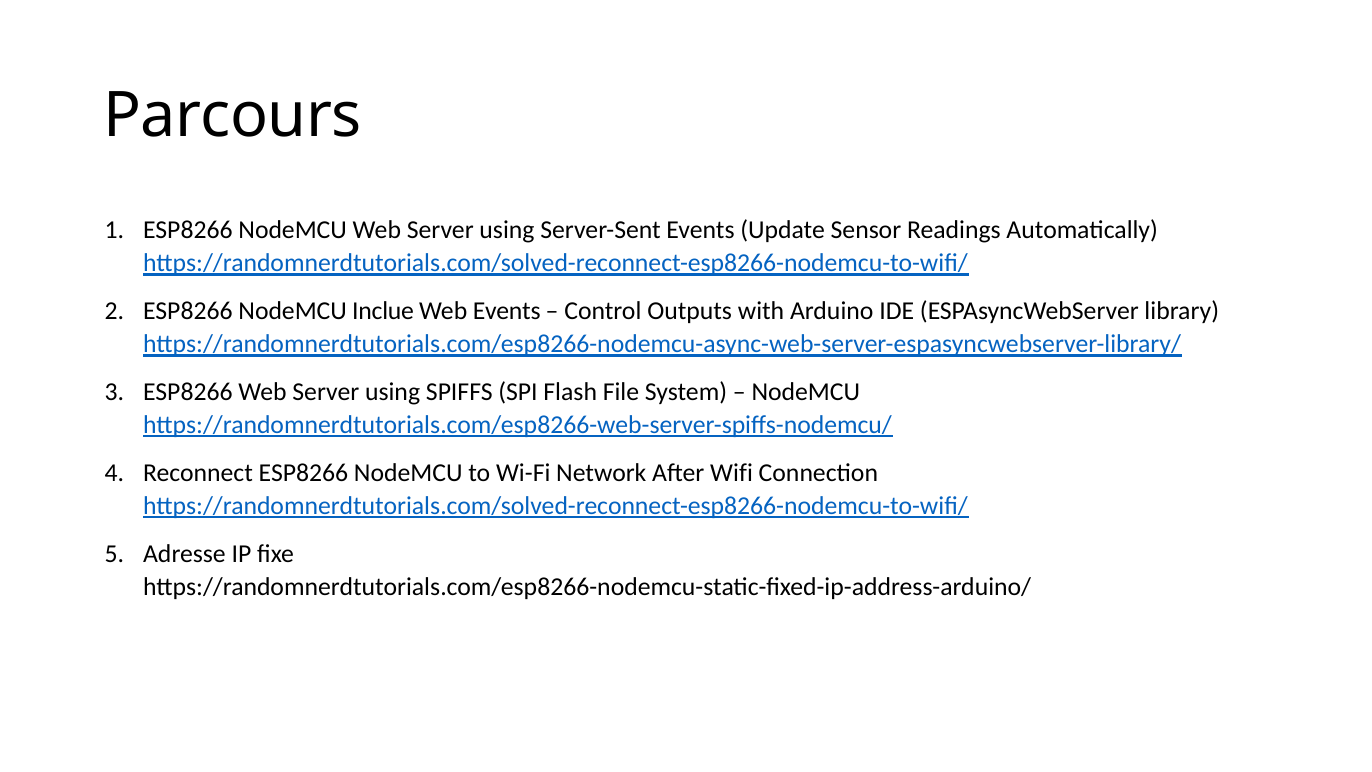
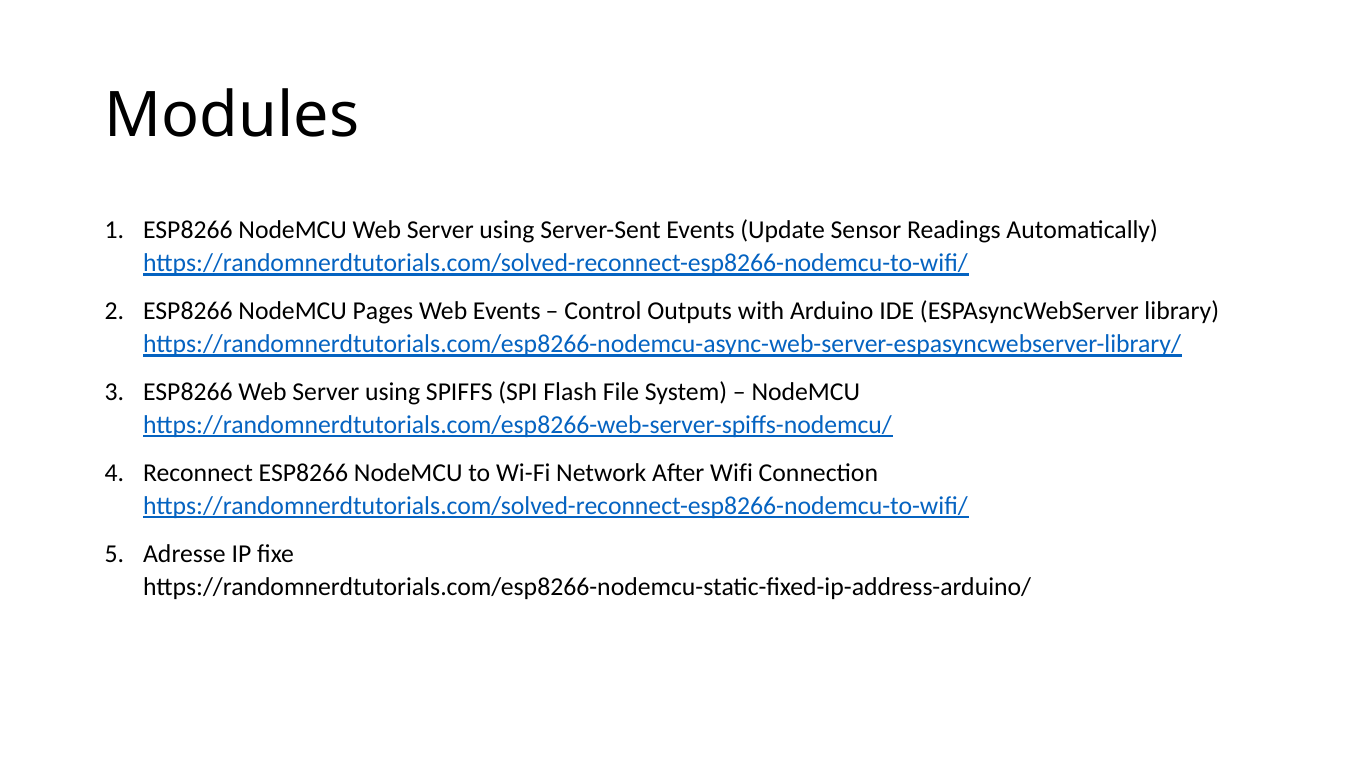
Parcours: Parcours -> Modules
Inclue: Inclue -> Pages
